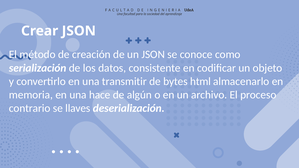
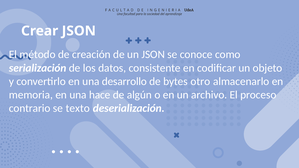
transmitir: transmitir -> desarrollo
html: html -> otro
llaves: llaves -> texto
